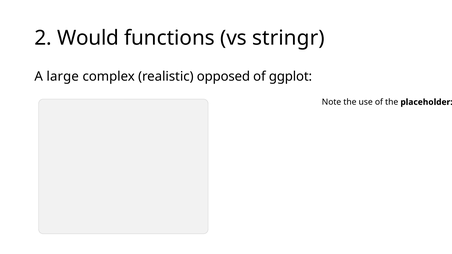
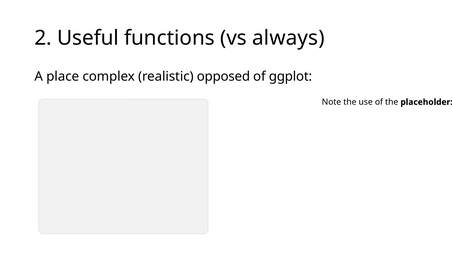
Would: Would -> Useful
stringr: stringr -> always
large: large -> place
